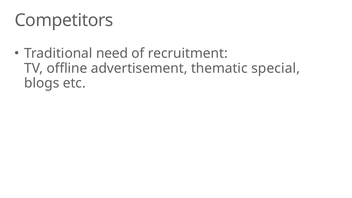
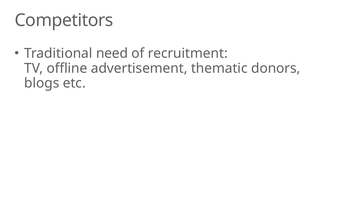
special: special -> donors
